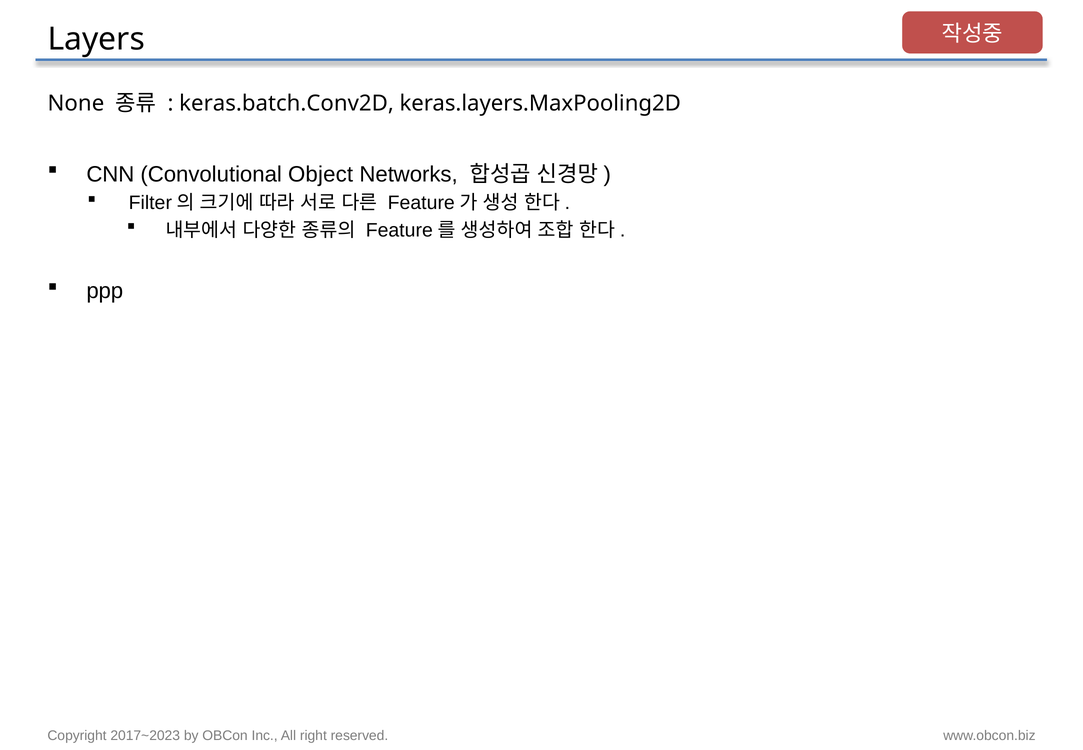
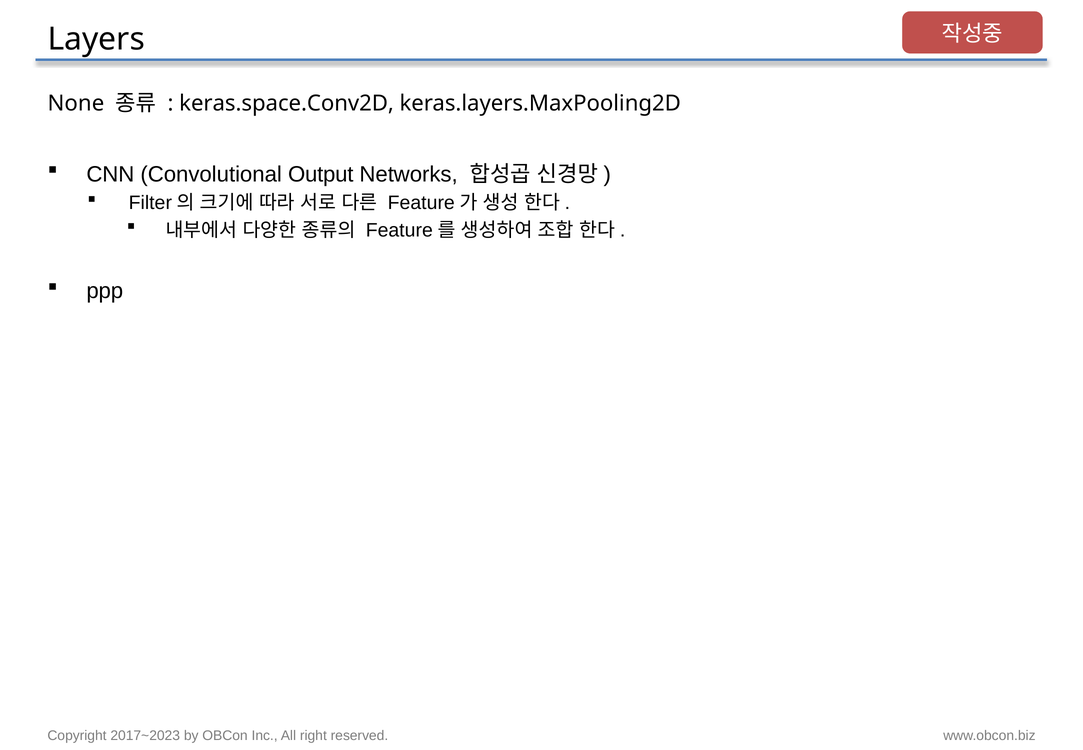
keras.batch.Conv2D: keras.batch.Conv2D -> keras.space.Conv2D
Object: Object -> Output
